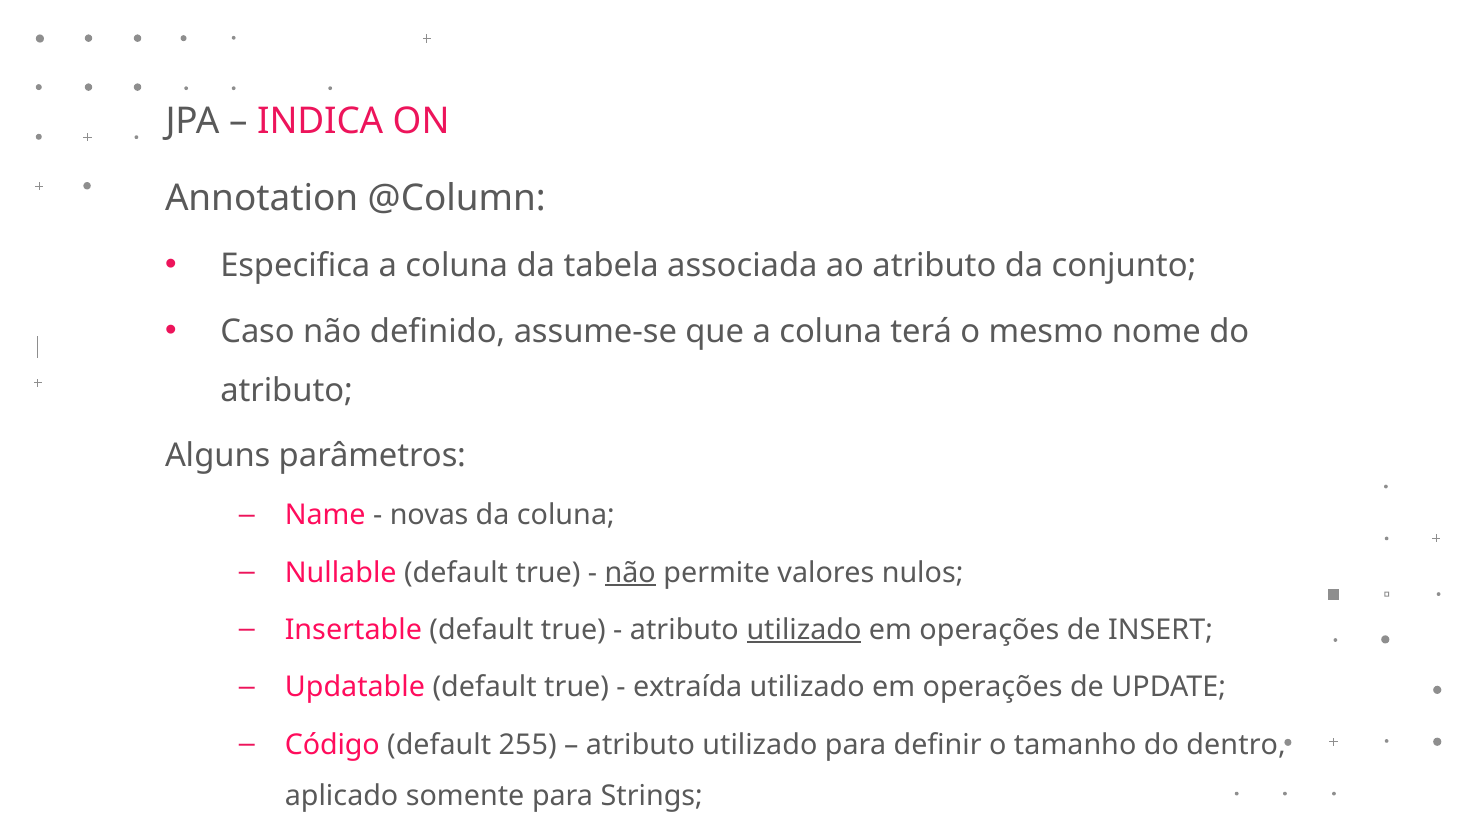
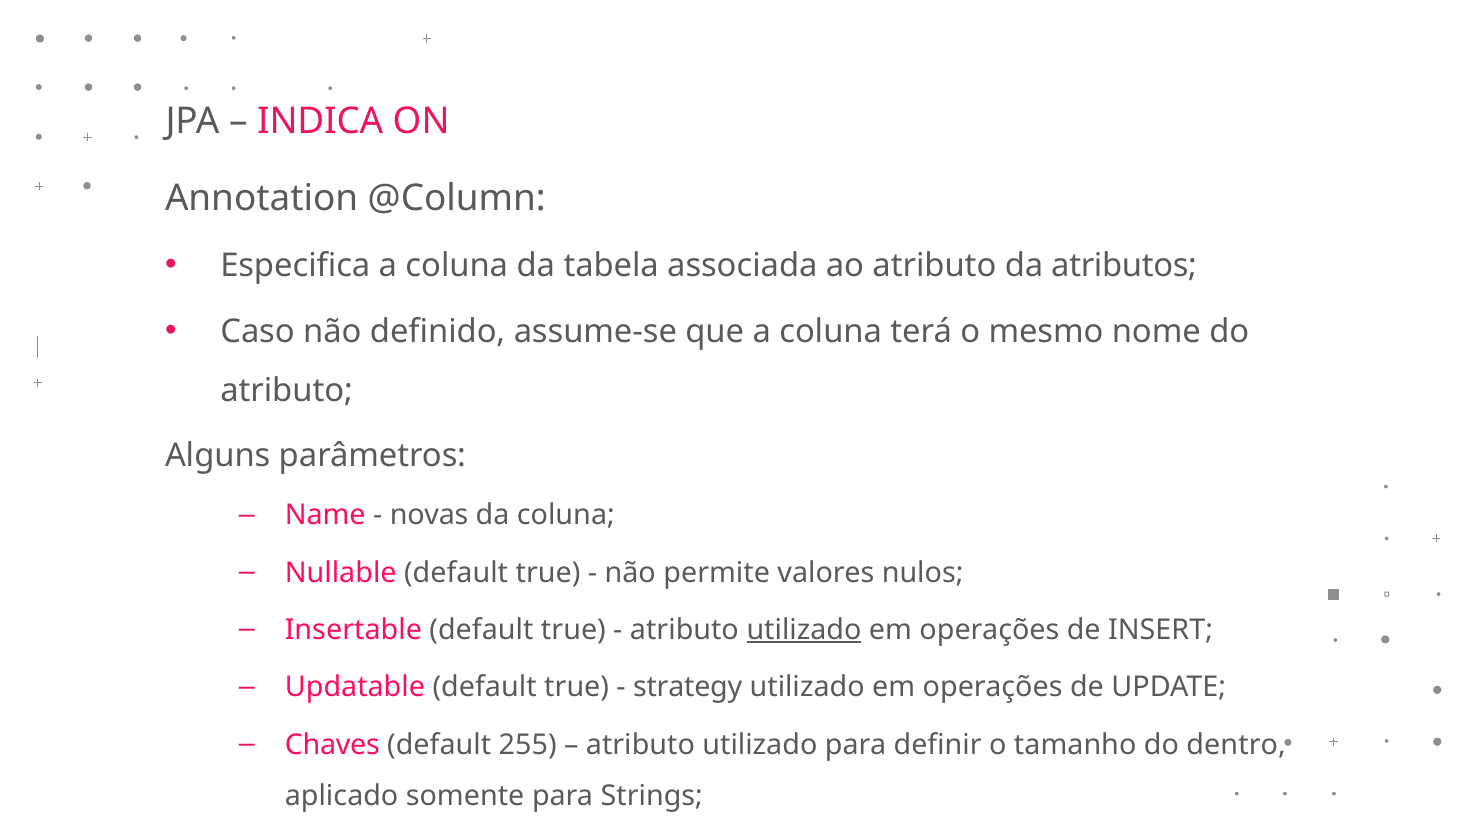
conjunto: conjunto -> atributos
não at (630, 573) underline: present -> none
extraída: extraída -> strategy
Código: Código -> Chaves
